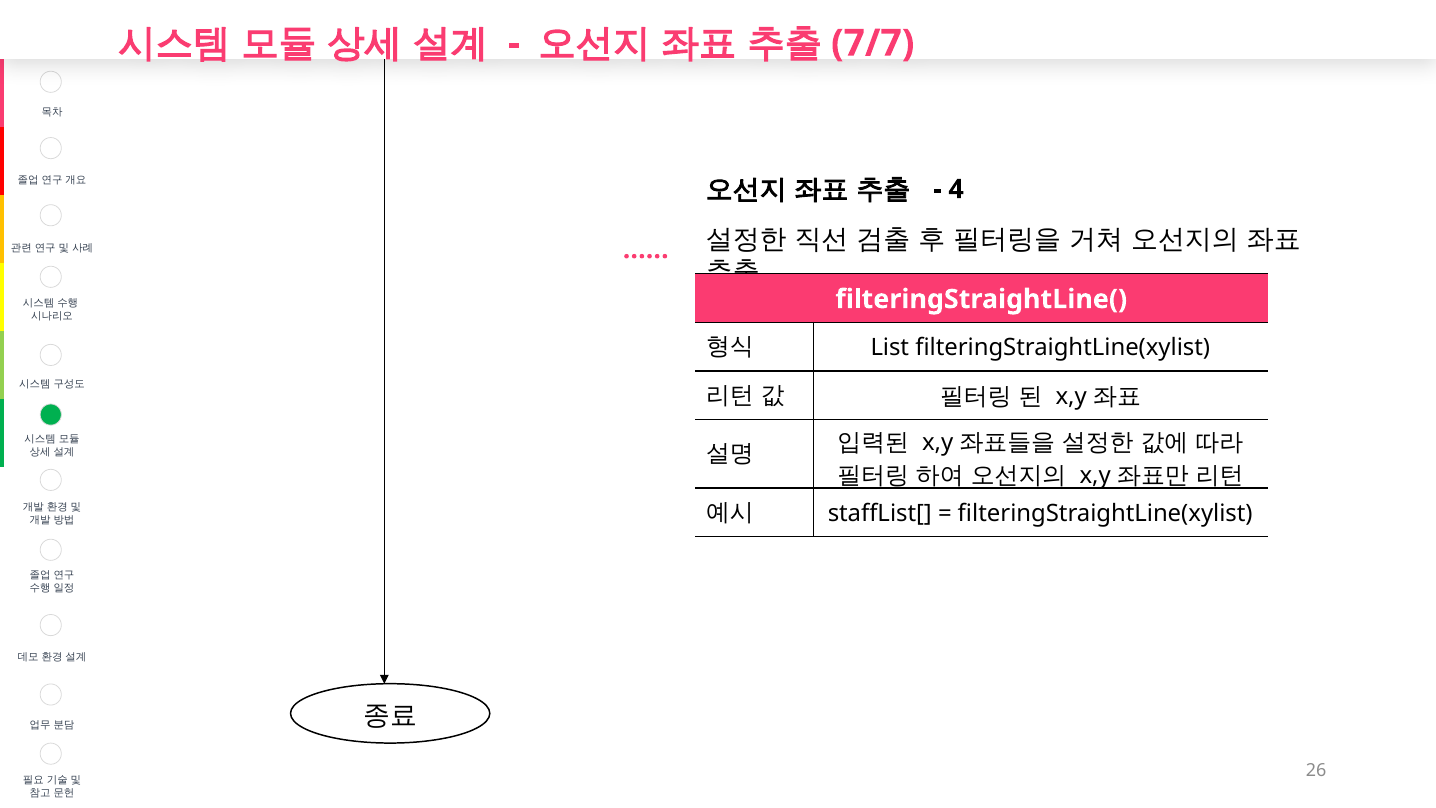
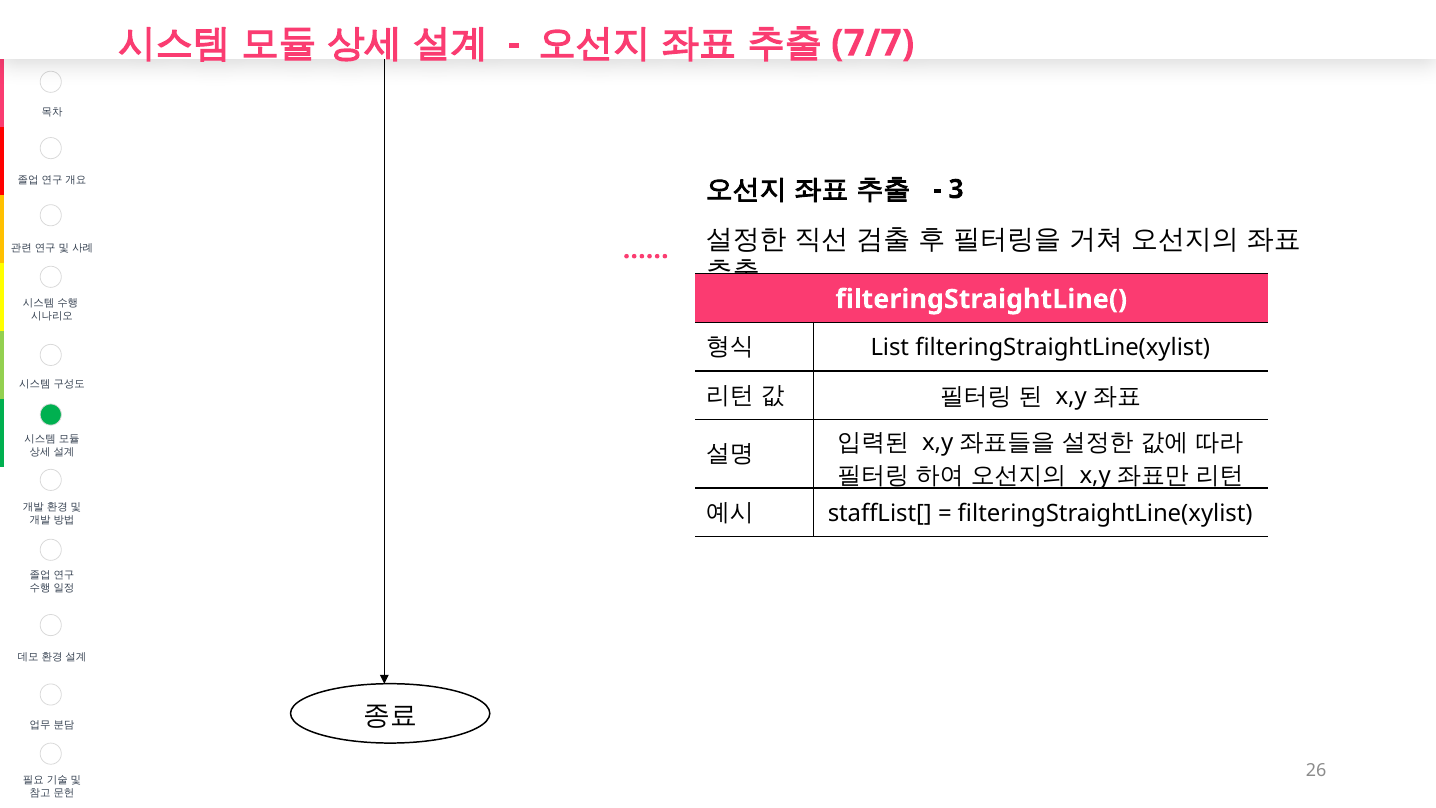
4: 4 -> 3
